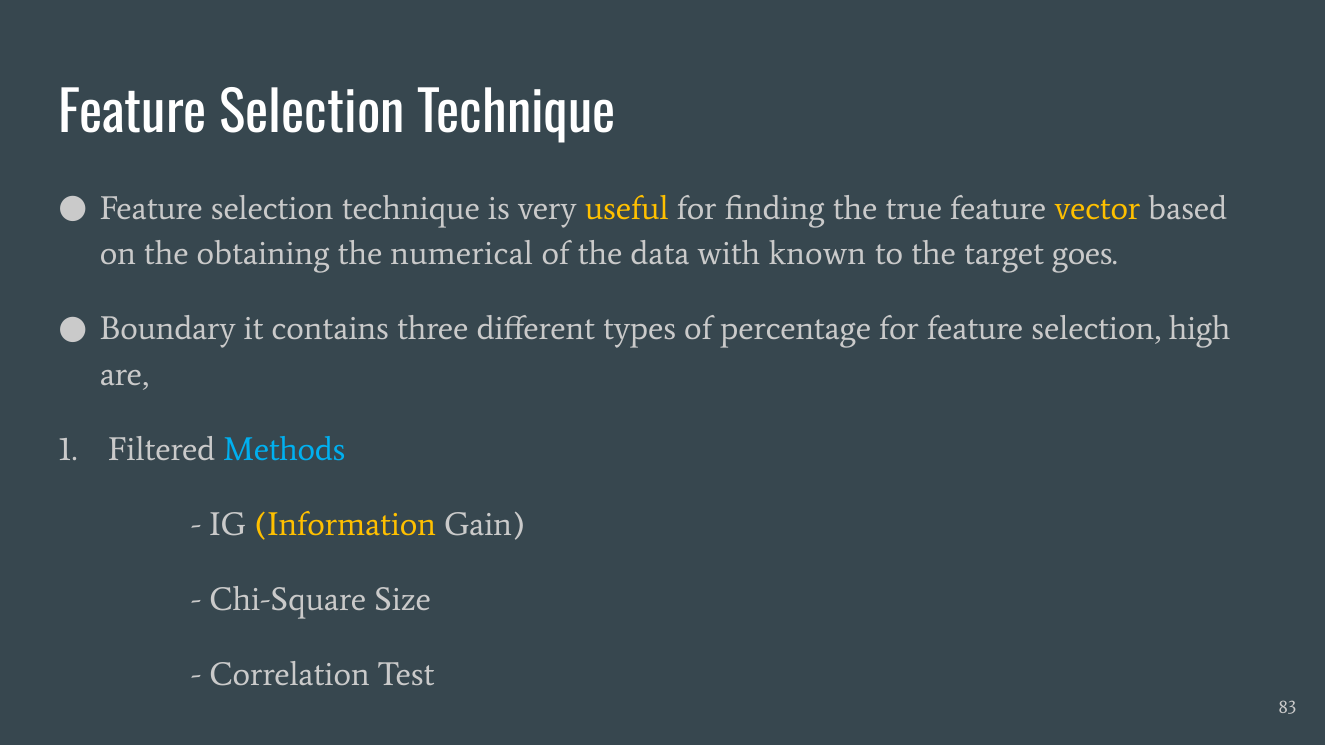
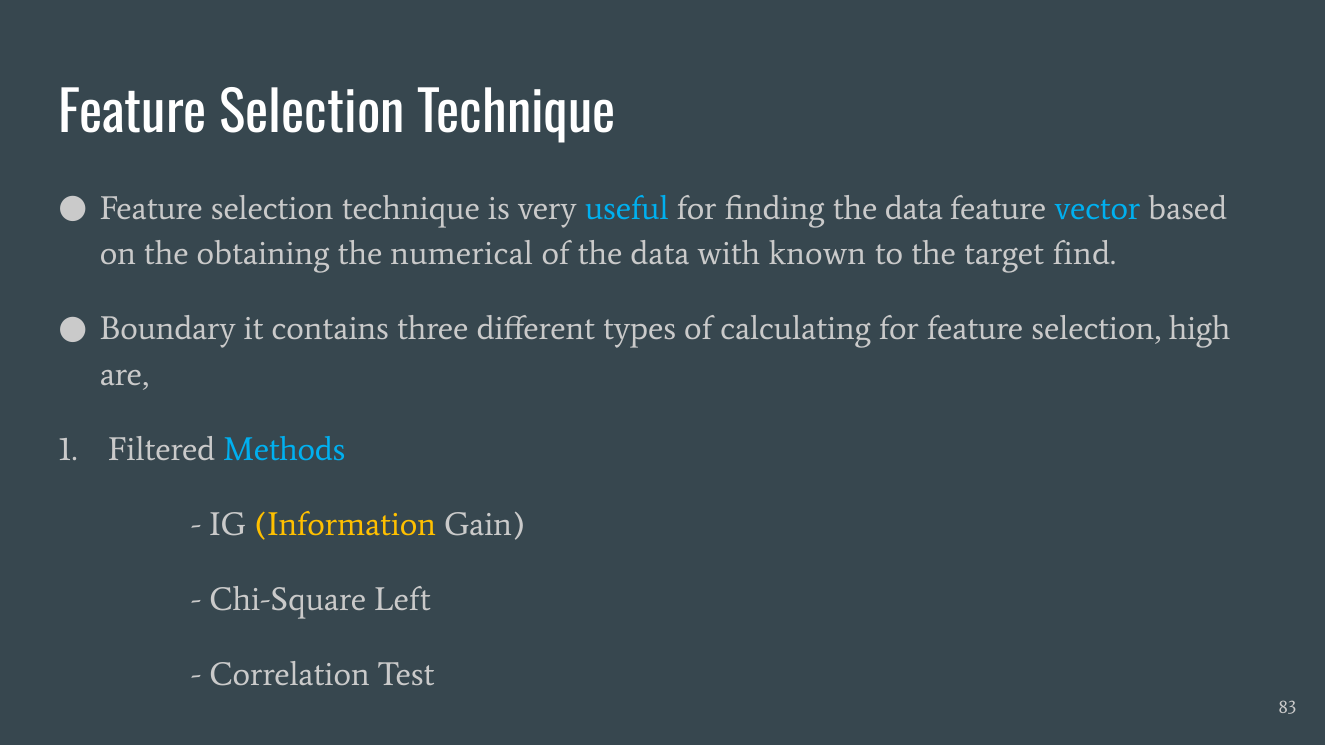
useful colour: yellow -> light blue
finding the true: true -> data
vector colour: yellow -> light blue
goes: goes -> find
percentage: percentage -> calculating
Size: Size -> Left
